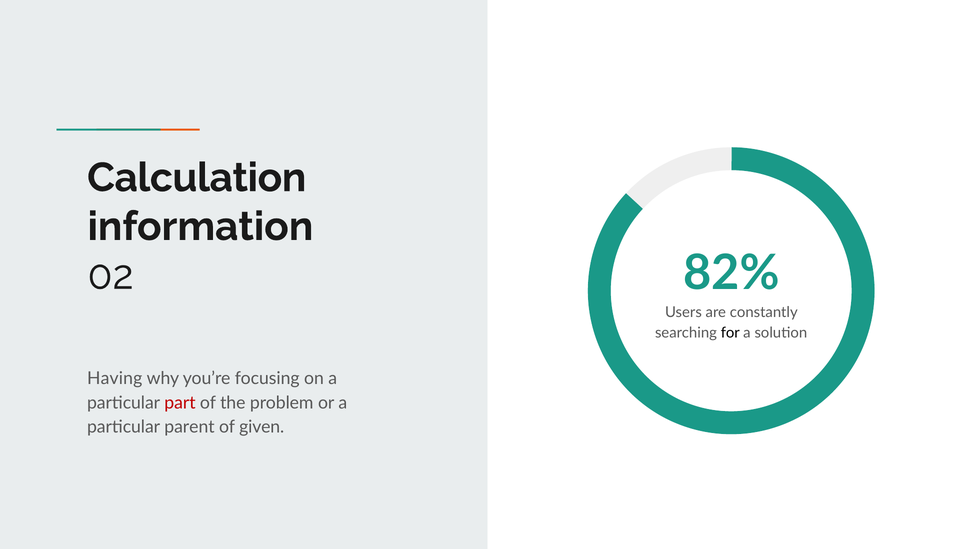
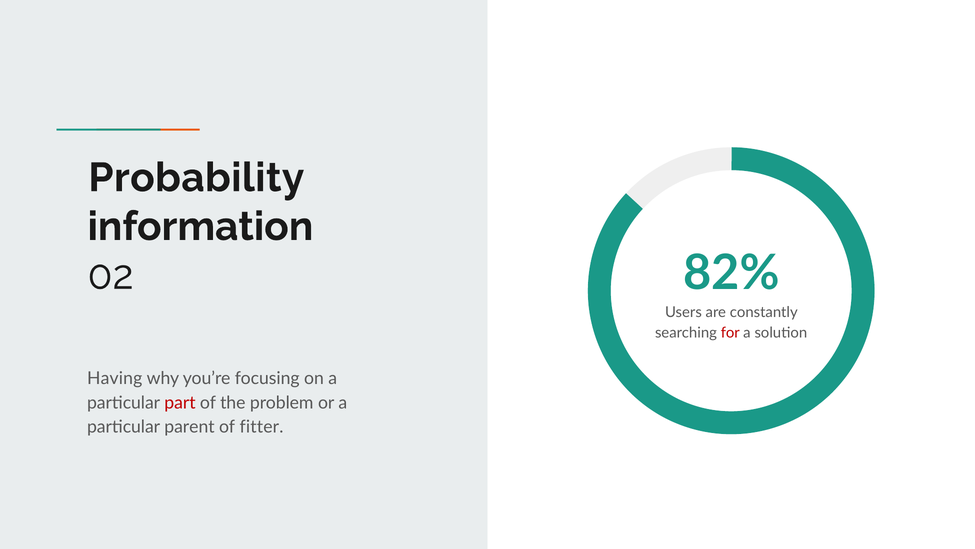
Calculation: Calculation -> Probability
for colour: black -> red
given: given -> fitter
